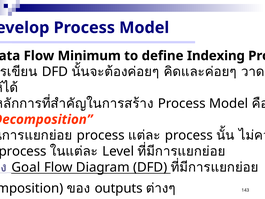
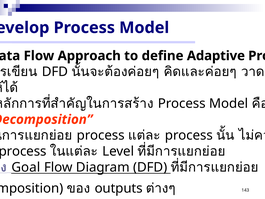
Minimum: Minimum -> Approach
Indexing: Indexing -> Adaptive
